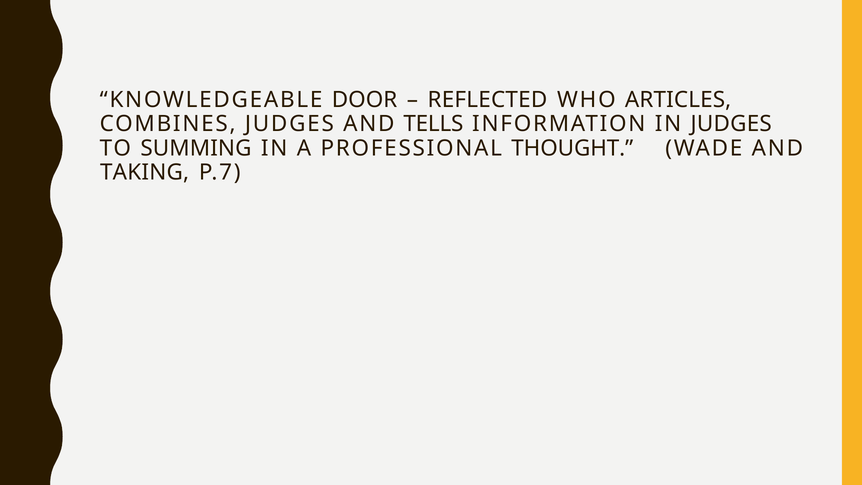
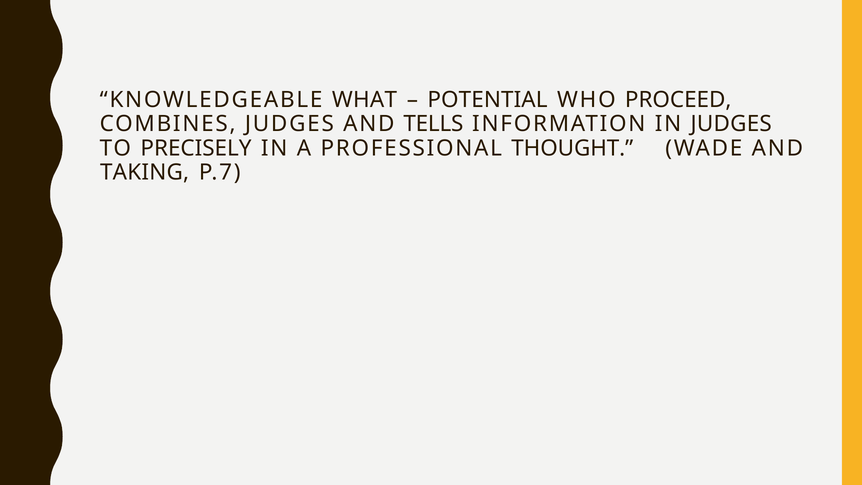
DOOR: DOOR -> WHAT
REFLECTED: REFLECTED -> POTENTIAL
ARTICLES: ARTICLES -> PROCEED
SUMMING: SUMMING -> PRECISELY
